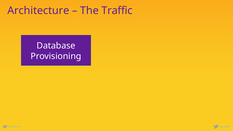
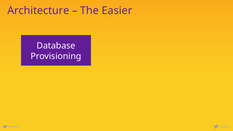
Traffic: Traffic -> Easier
